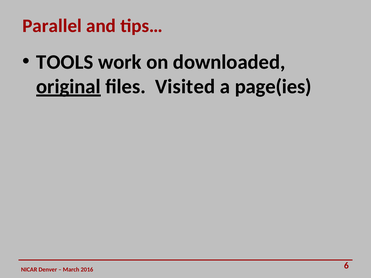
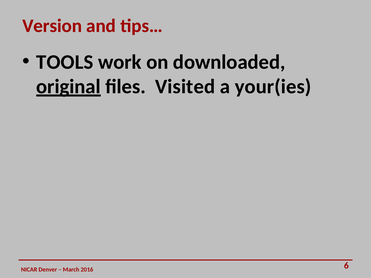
Parallel: Parallel -> Version
page(ies: page(ies -> your(ies
